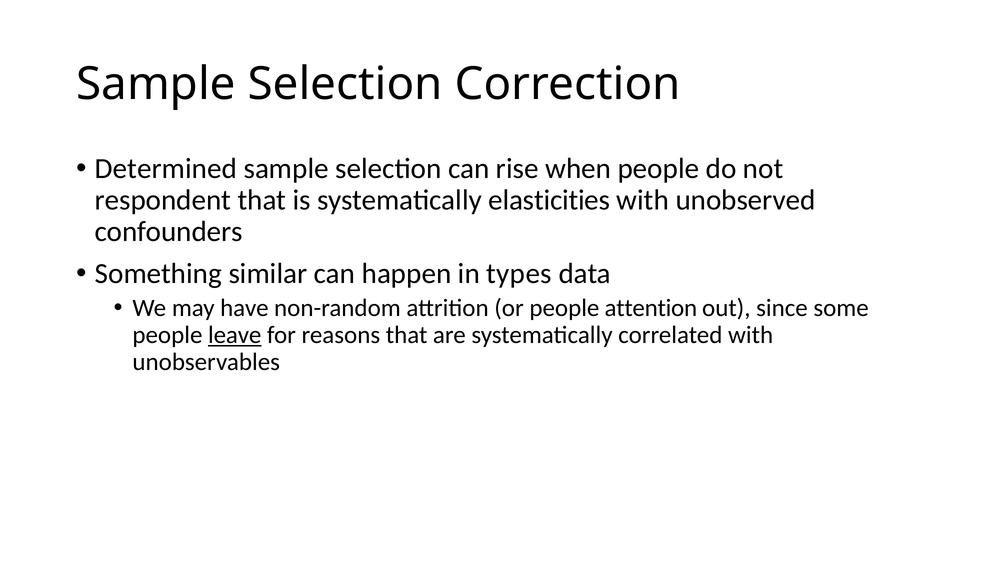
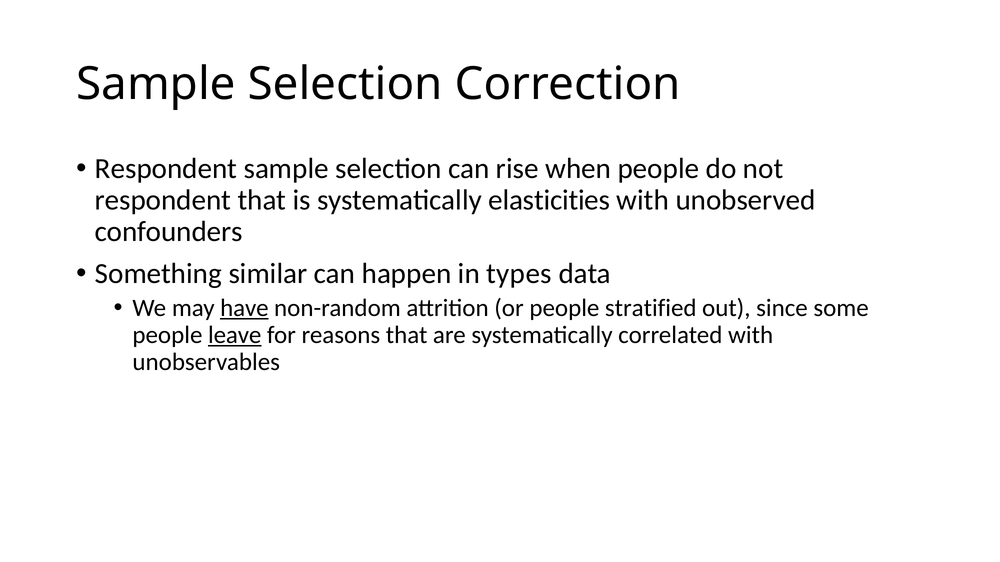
Determined at (166, 169): Determined -> Respondent
have underline: none -> present
attention: attention -> stratified
